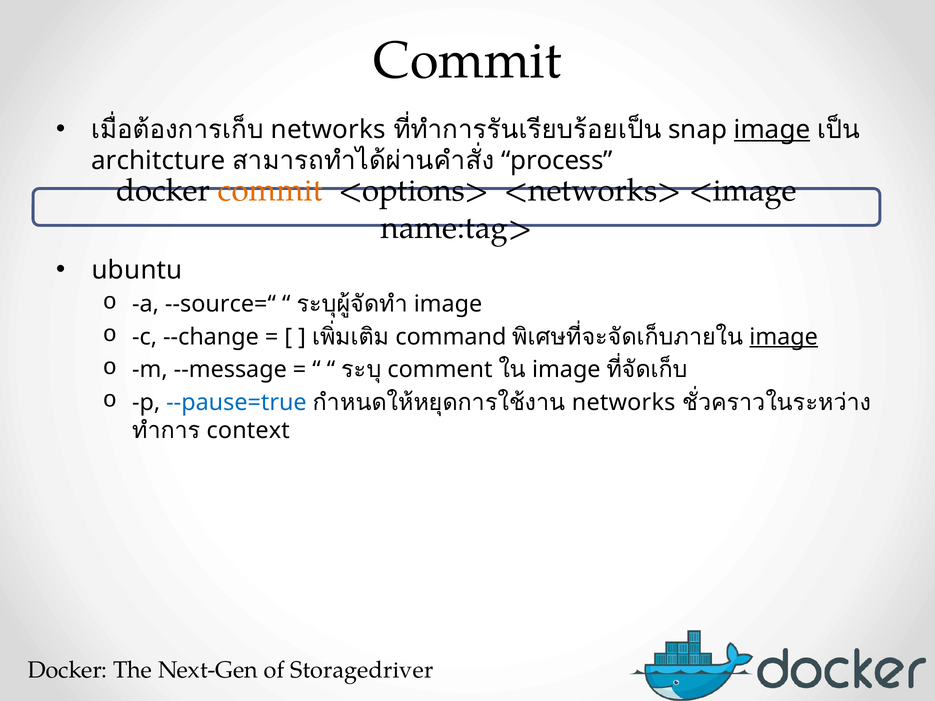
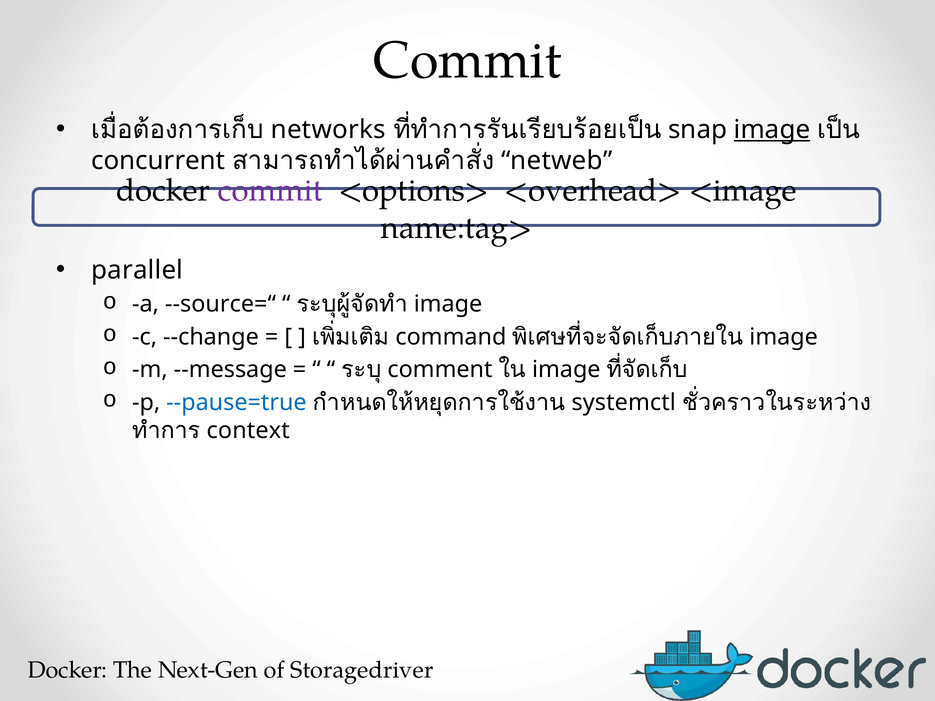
architcture: architcture -> concurrent
process: process -> netweb
commit at (270, 190) colour: orange -> purple
<networks>: <networks> -> <overhead>
ubuntu: ubuntu -> parallel
image at (784, 337) underline: present -> none
networks at (624, 402): networks -> systemctl
